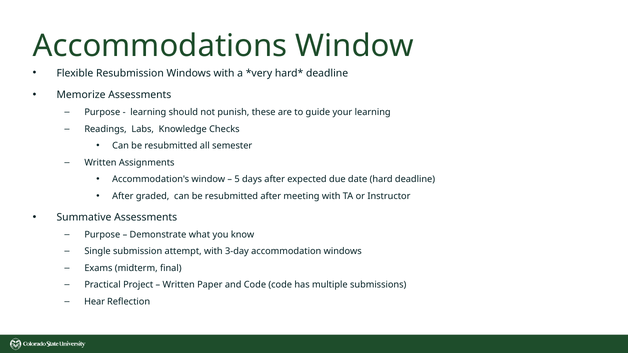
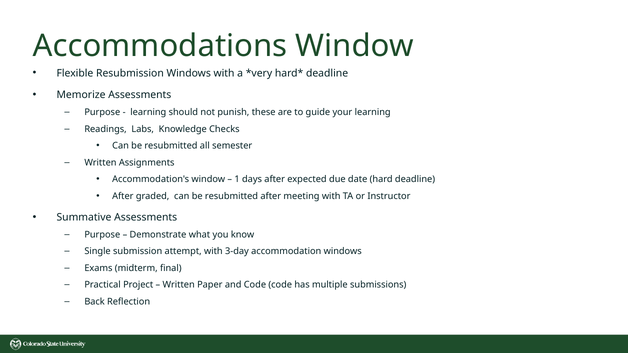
5: 5 -> 1
Hear: Hear -> Back
